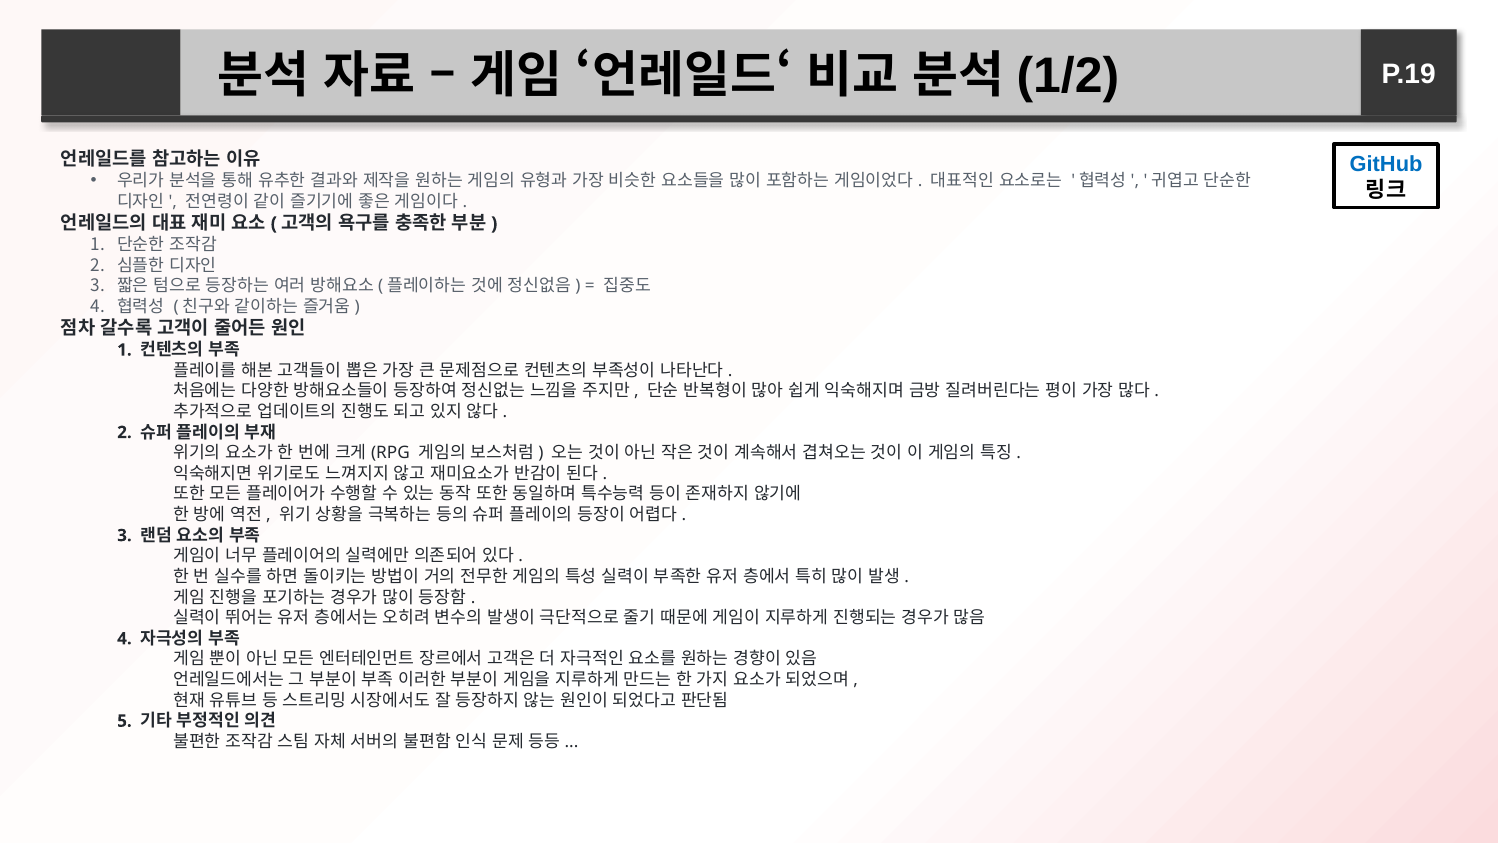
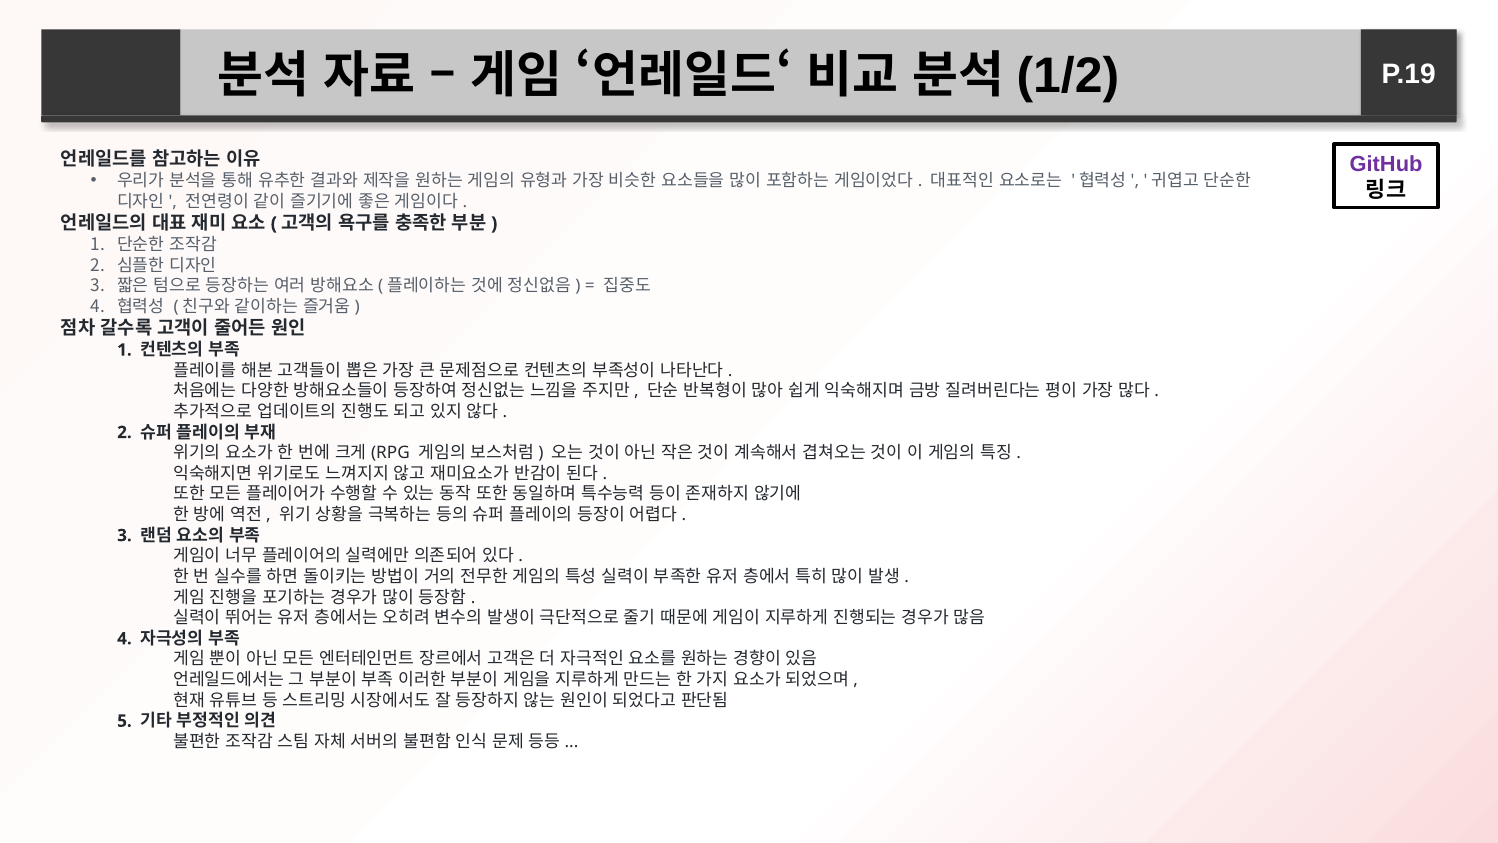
GitHub colour: blue -> purple
